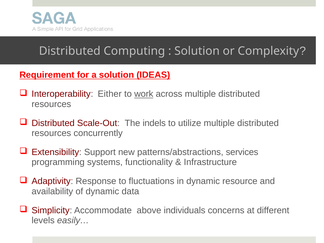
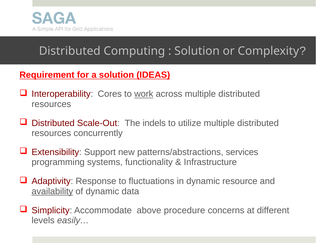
Either: Either -> Cores
availability underline: none -> present
individuals: individuals -> procedure
